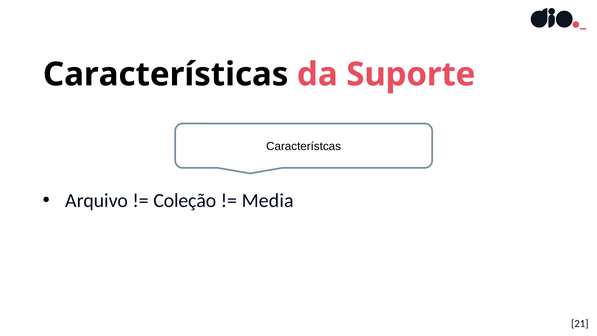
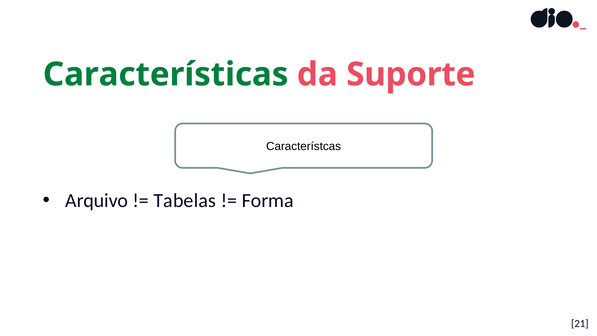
Características colour: black -> green
Coleção: Coleção -> Tabelas
Media: Media -> Forma
